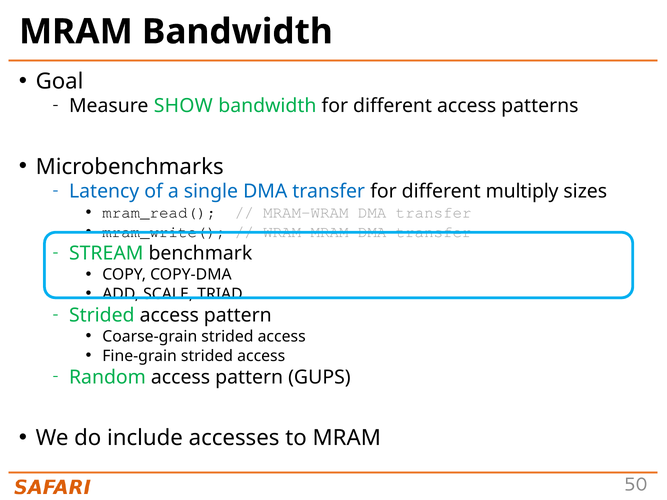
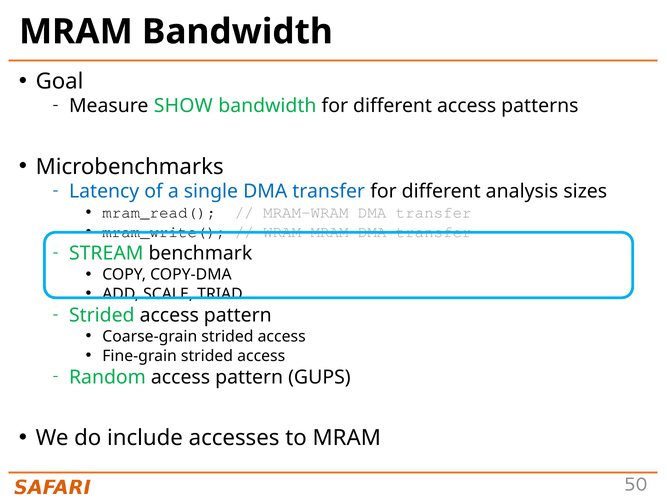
multiply: multiply -> analysis
